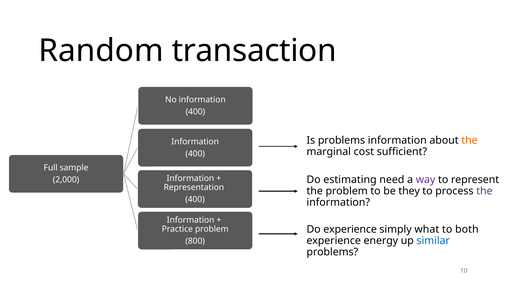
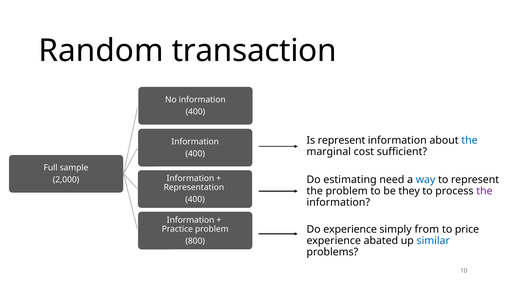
Is problems: problems -> represent
the at (469, 141) colour: orange -> blue
way colour: purple -> blue
what: what -> from
both: both -> price
energy: energy -> abated
